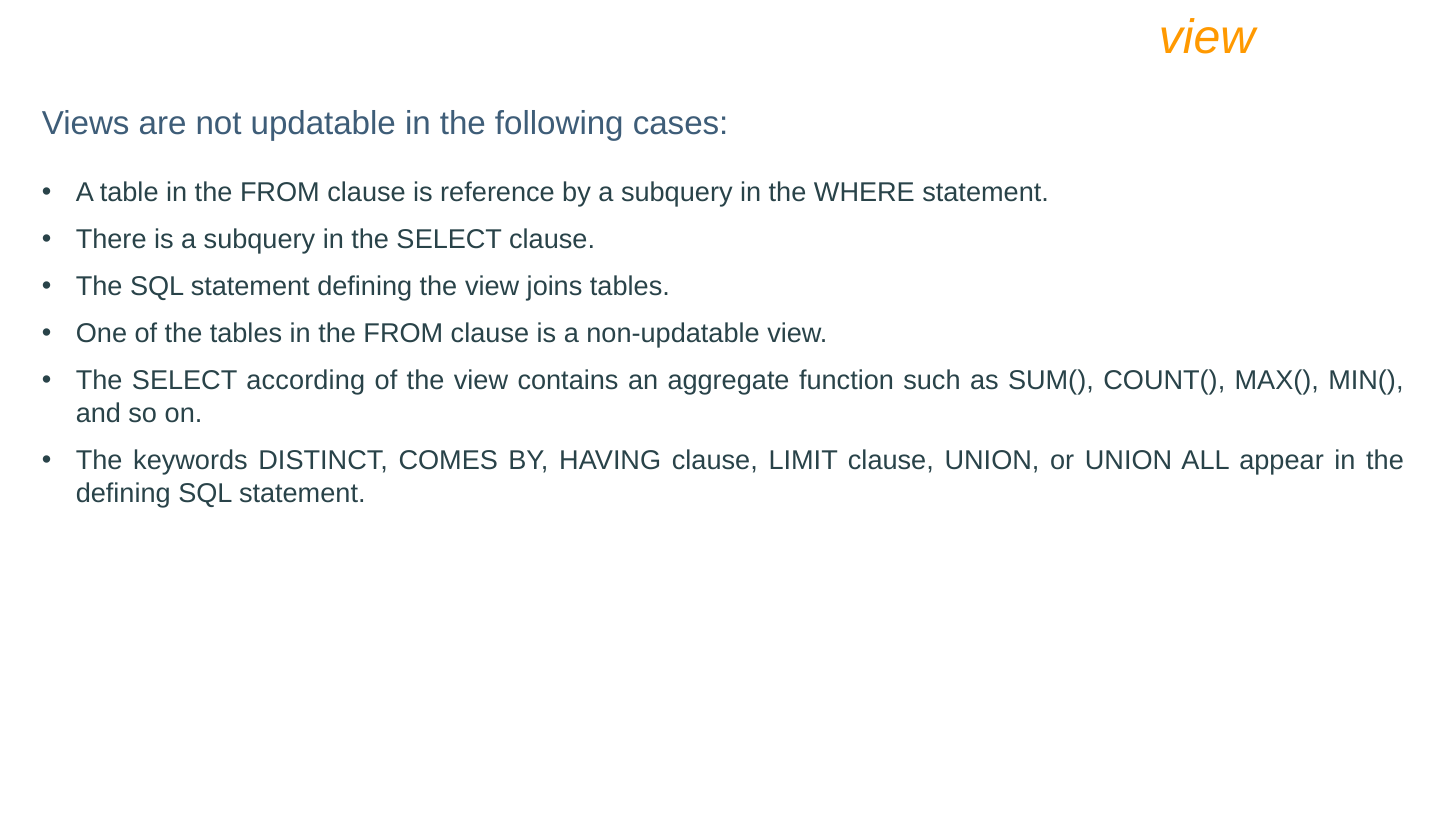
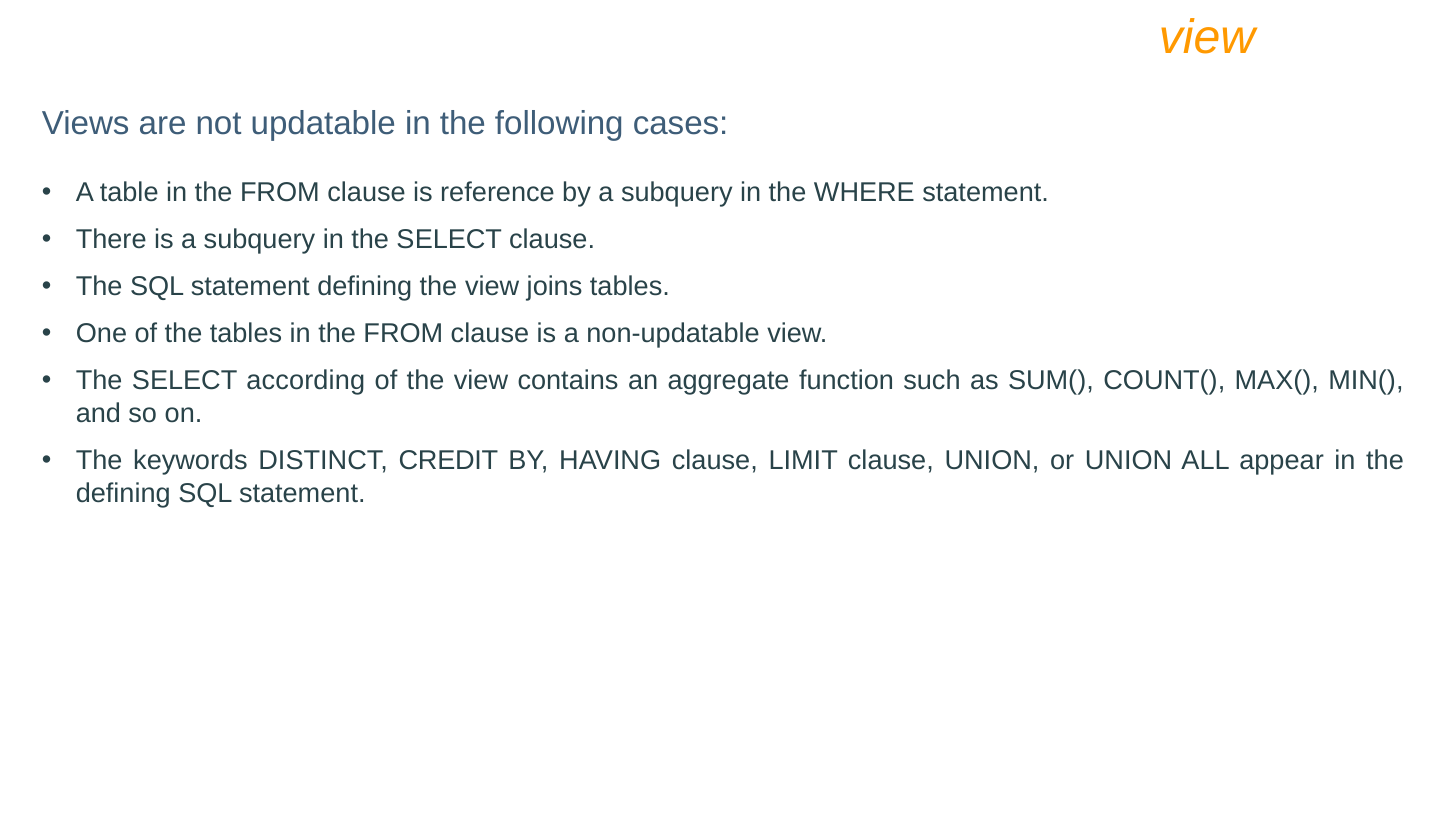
COMES: COMES -> CREDIT
